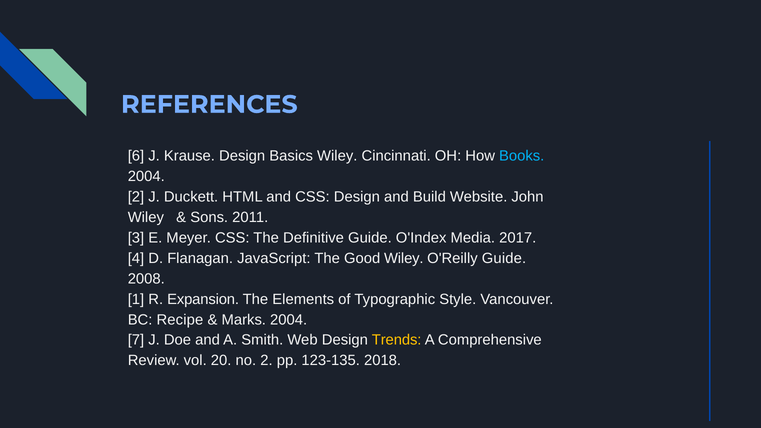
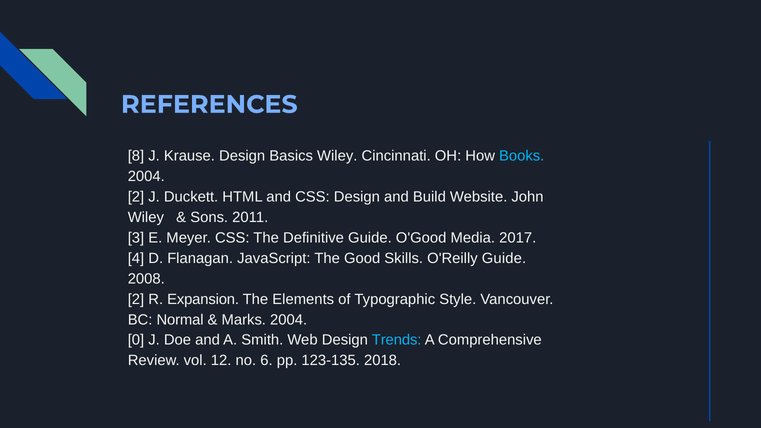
6: 6 -> 8
O'Index: O'Index -> O'Good
Good Wiley: Wiley -> Skills
1 at (136, 299): 1 -> 2
Recipe: Recipe -> Normal
7: 7 -> 0
Trends colour: yellow -> light blue
20: 20 -> 12
no 2: 2 -> 6
